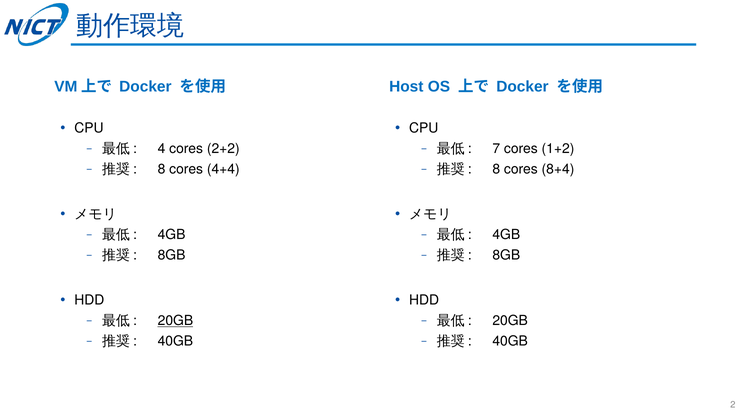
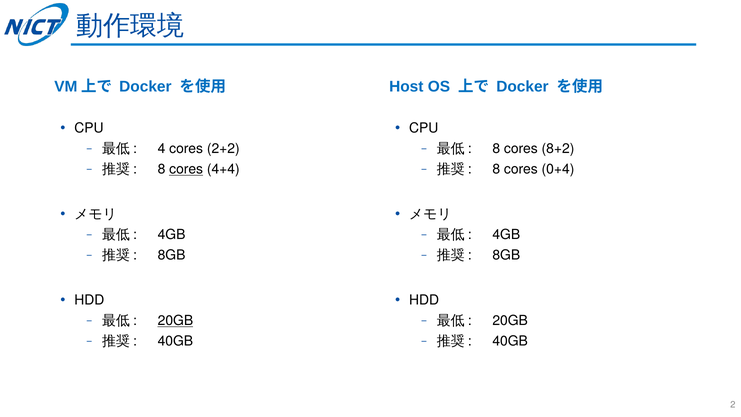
7 at (496, 149): 7 -> 8
1+2: 1+2 -> 8+2
cores at (186, 169) underline: none -> present
8+4: 8+4 -> 0+4
